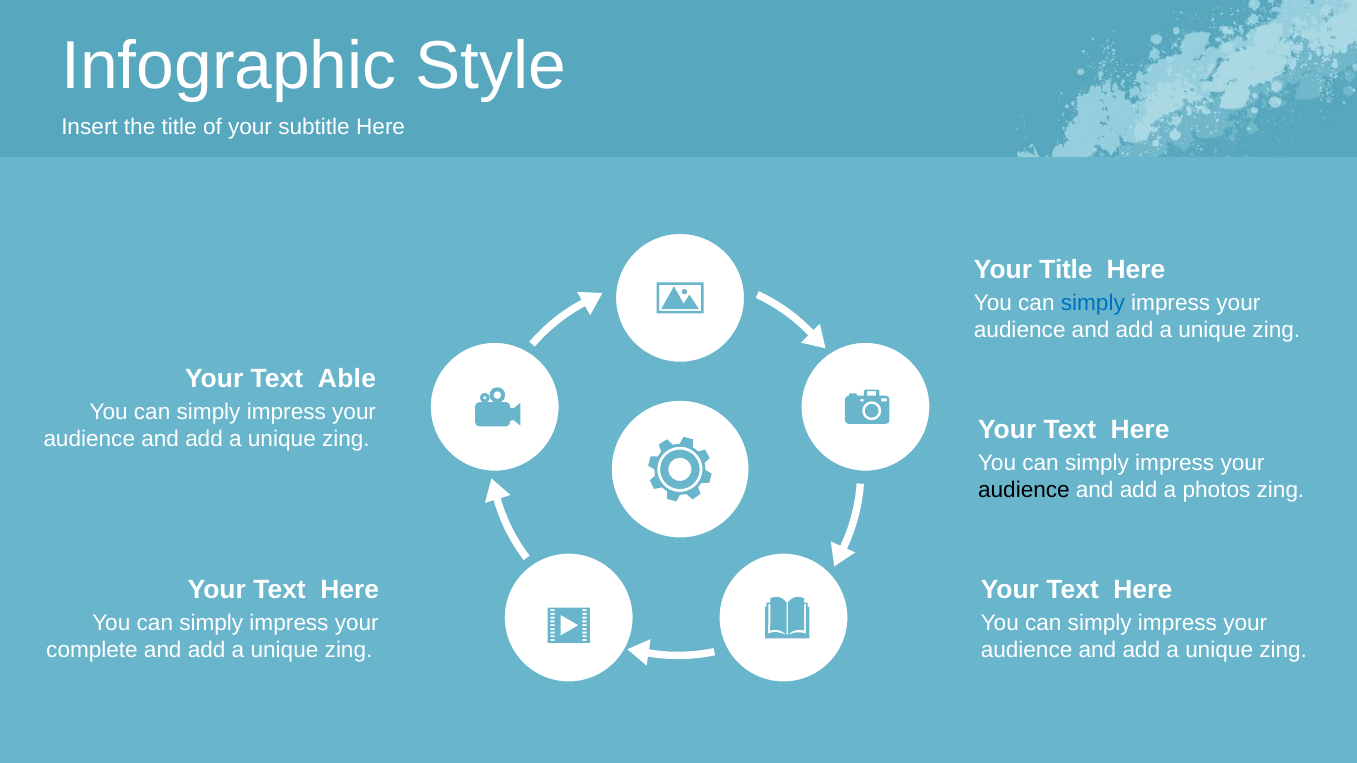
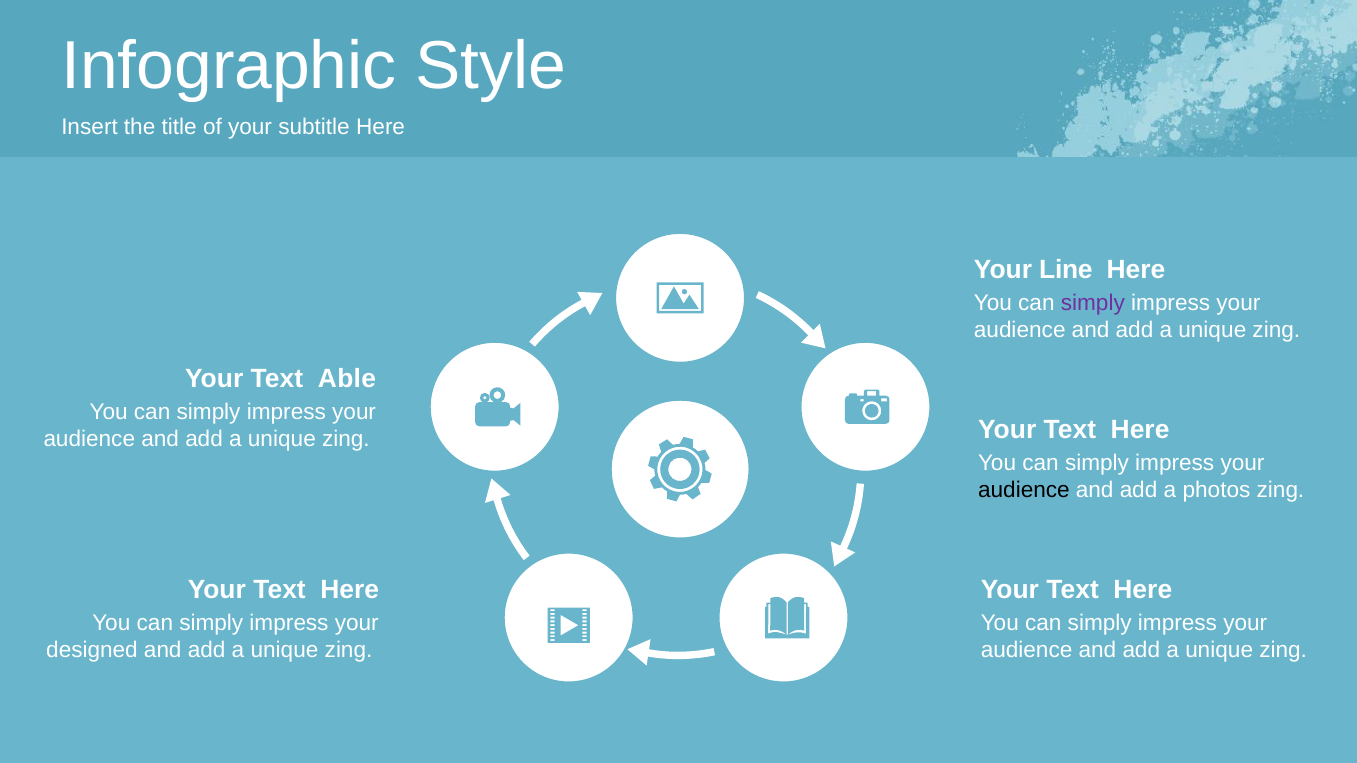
Your Title: Title -> Line
simply at (1093, 304) colour: blue -> purple
complete: complete -> designed
